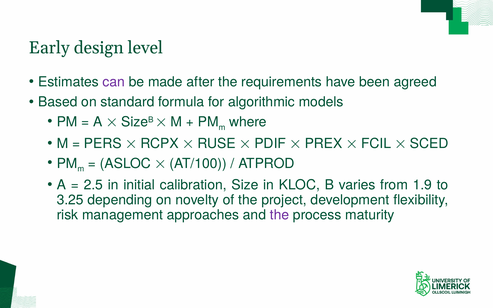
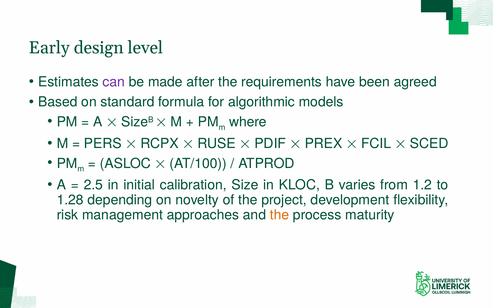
1.9: 1.9 -> 1.2
3.25: 3.25 -> 1.28
the at (280, 215) colour: purple -> orange
